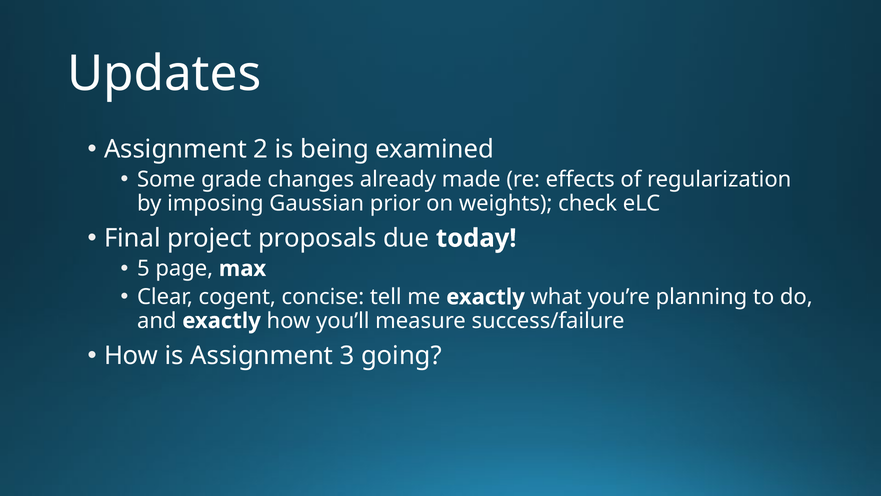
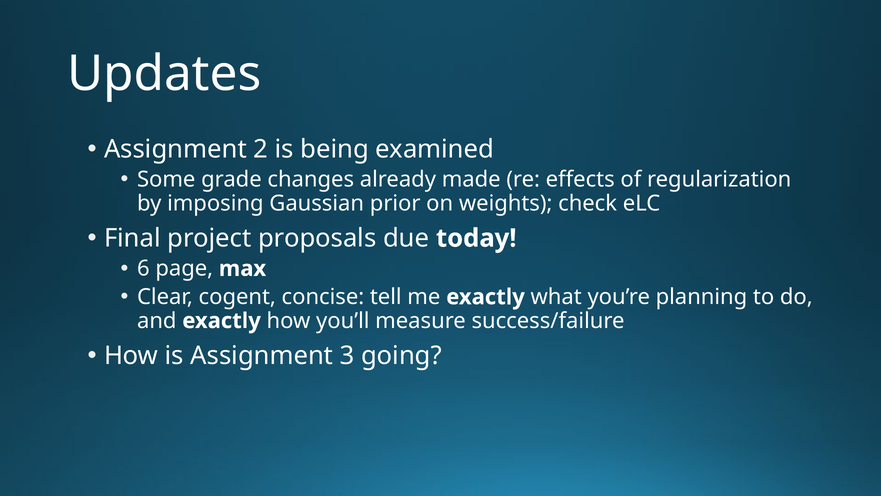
5: 5 -> 6
